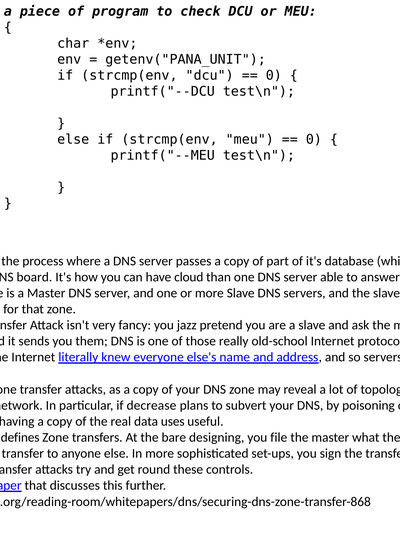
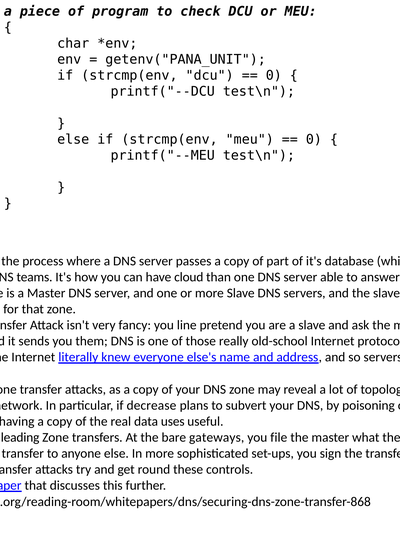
board: board -> teams
jazz: jazz -> line
defines: defines -> leading
designing: designing -> gateways
